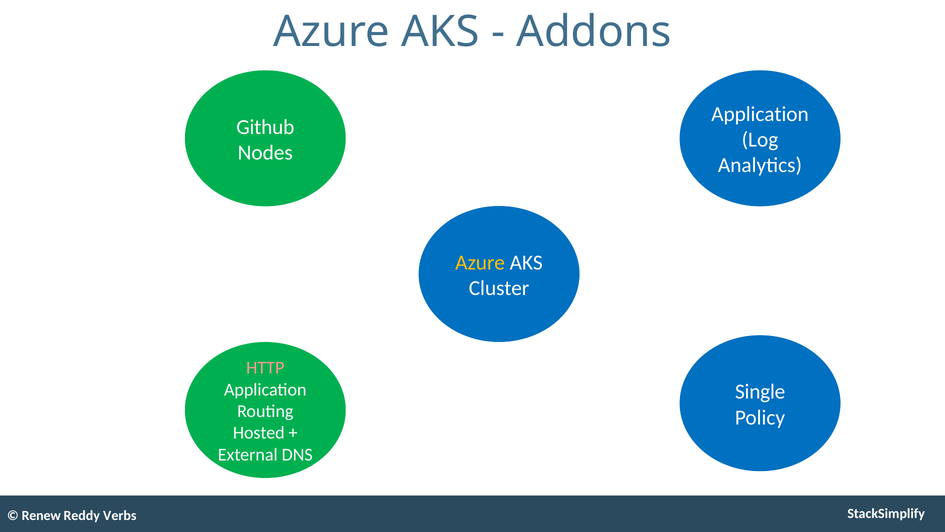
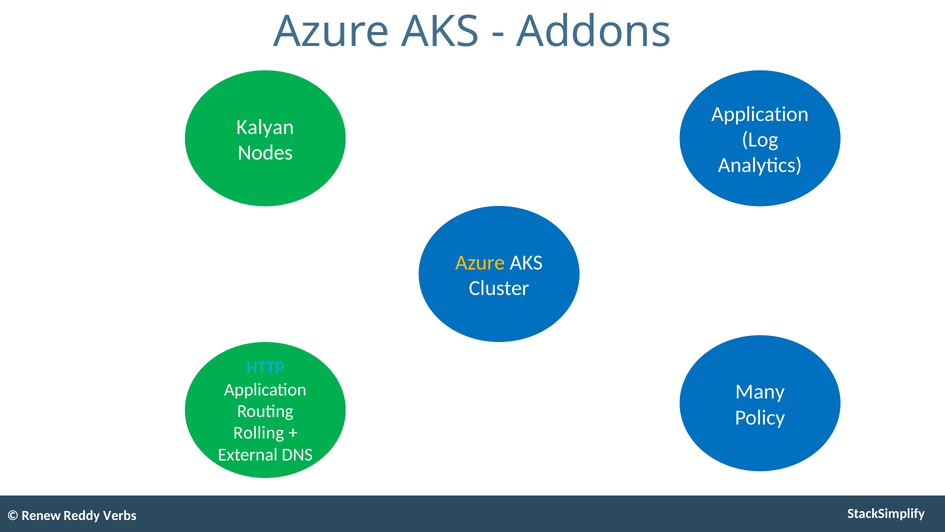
Github: Github -> Kalyan
HTTP colour: pink -> light blue
Single: Single -> Many
Hosted: Hosted -> Rolling
